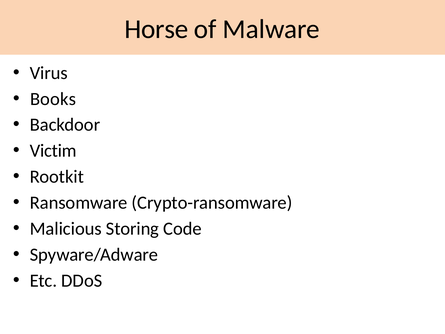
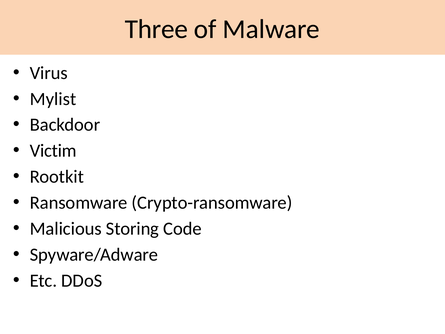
Horse: Horse -> Three
Books: Books -> Mylist
